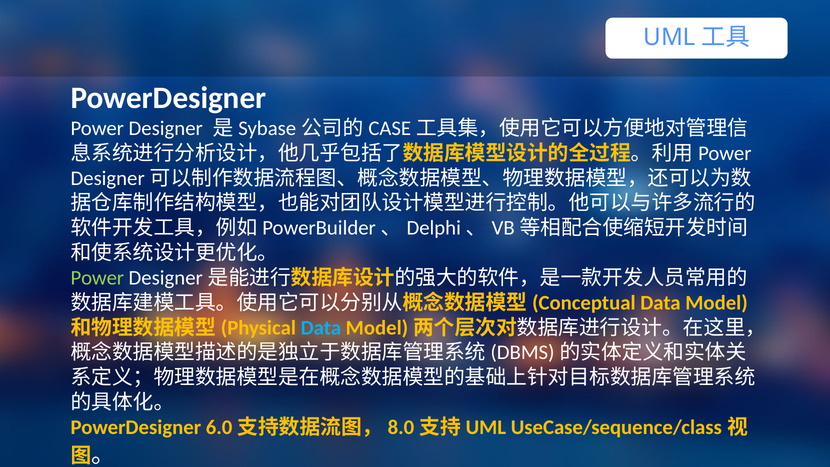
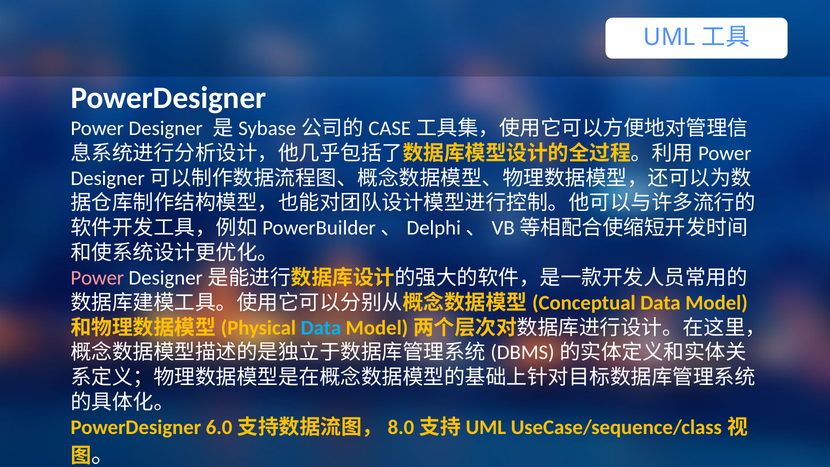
Power at (97, 278) colour: light green -> pink
